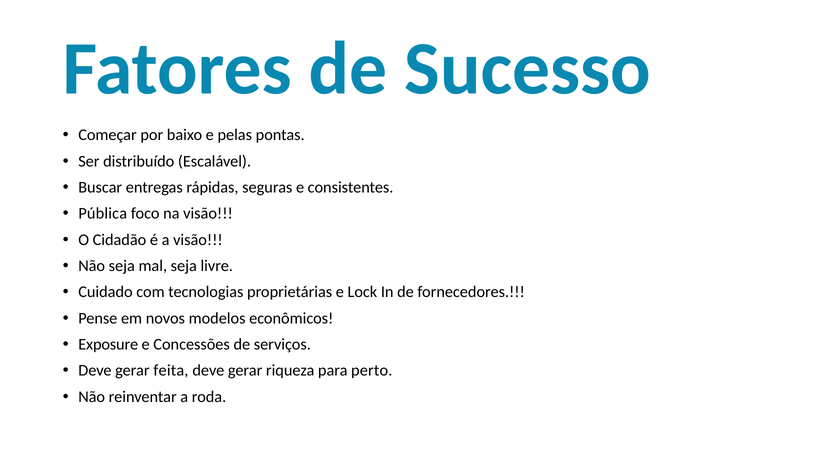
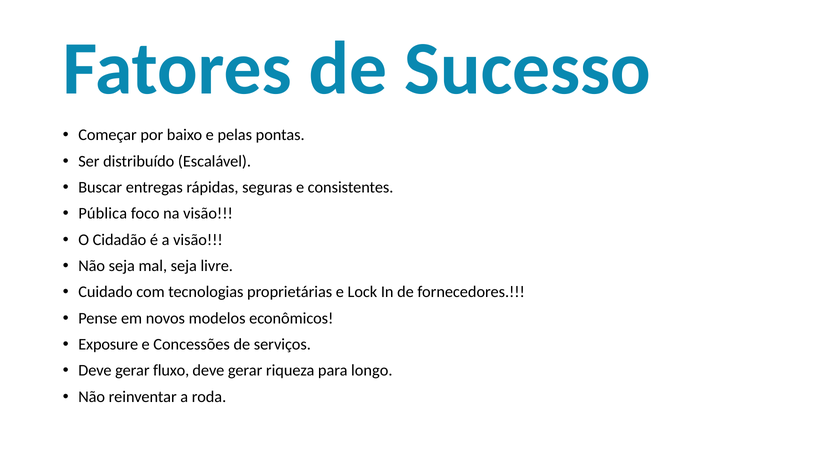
feita: feita -> fluxo
perto: perto -> longo
